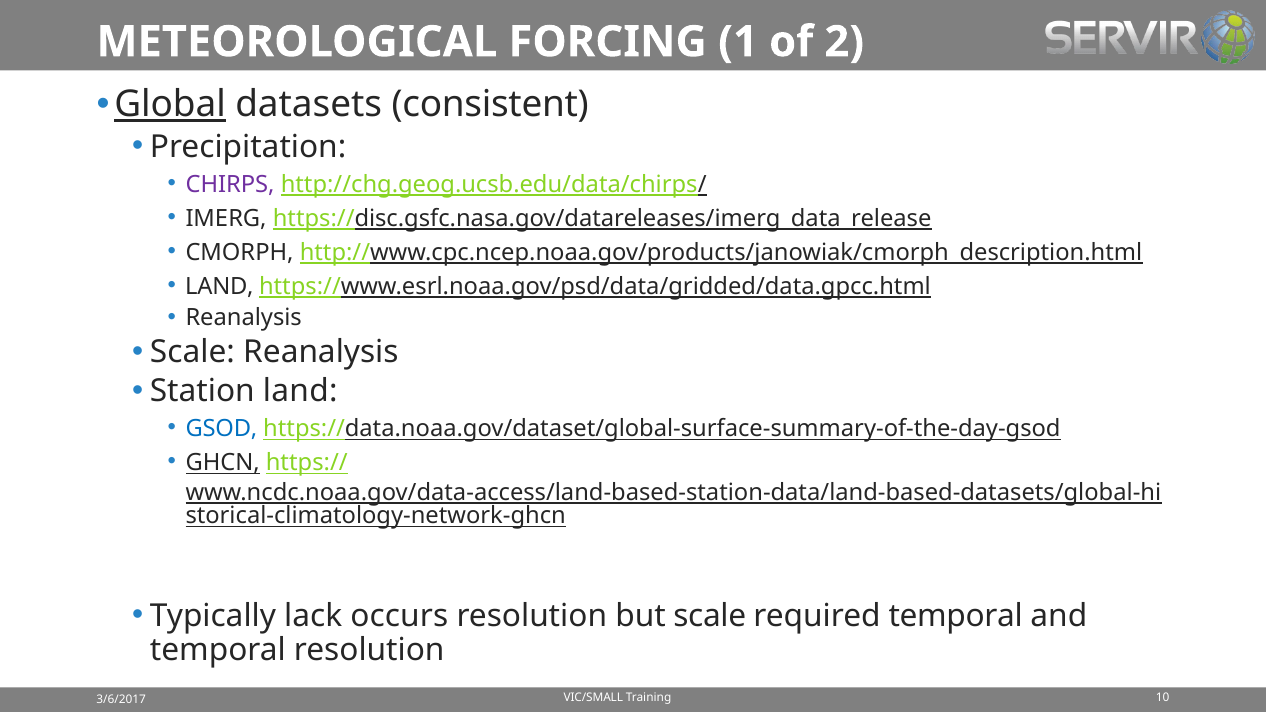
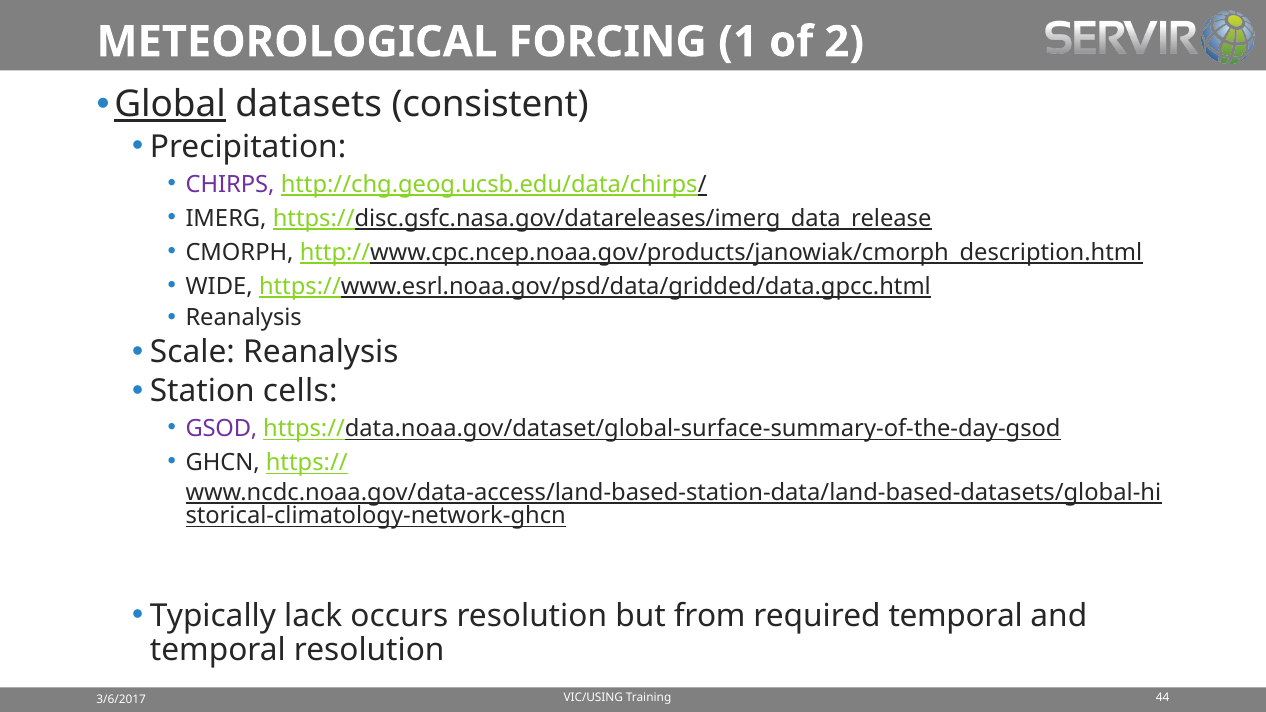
LAND at (219, 286): LAND -> WIDE
Station land: land -> cells
GSOD colour: blue -> purple
GHCN underline: present -> none
but scale: scale -> from
VIC/SMALL: VIC/SMALL -> VIC/USING
10: 10 -> 44
